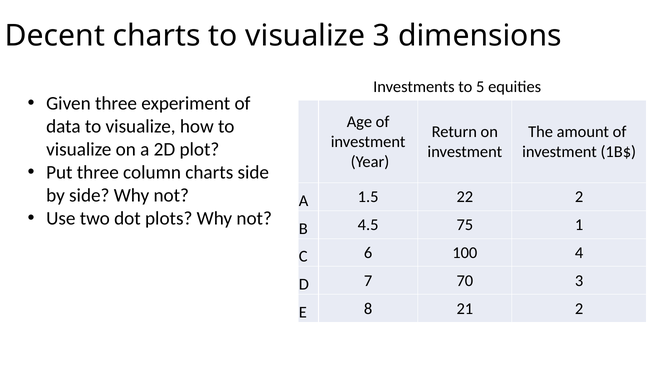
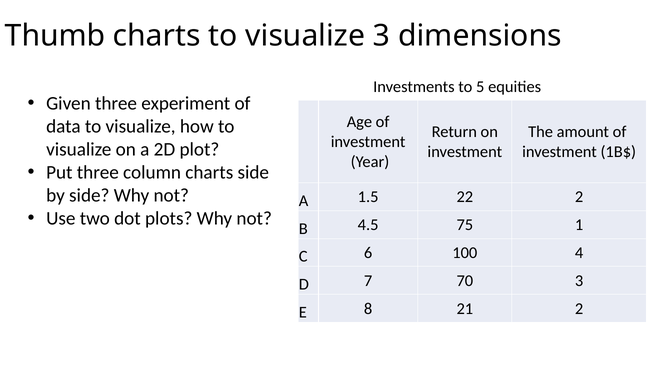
Decent: Decent -> Thumb
